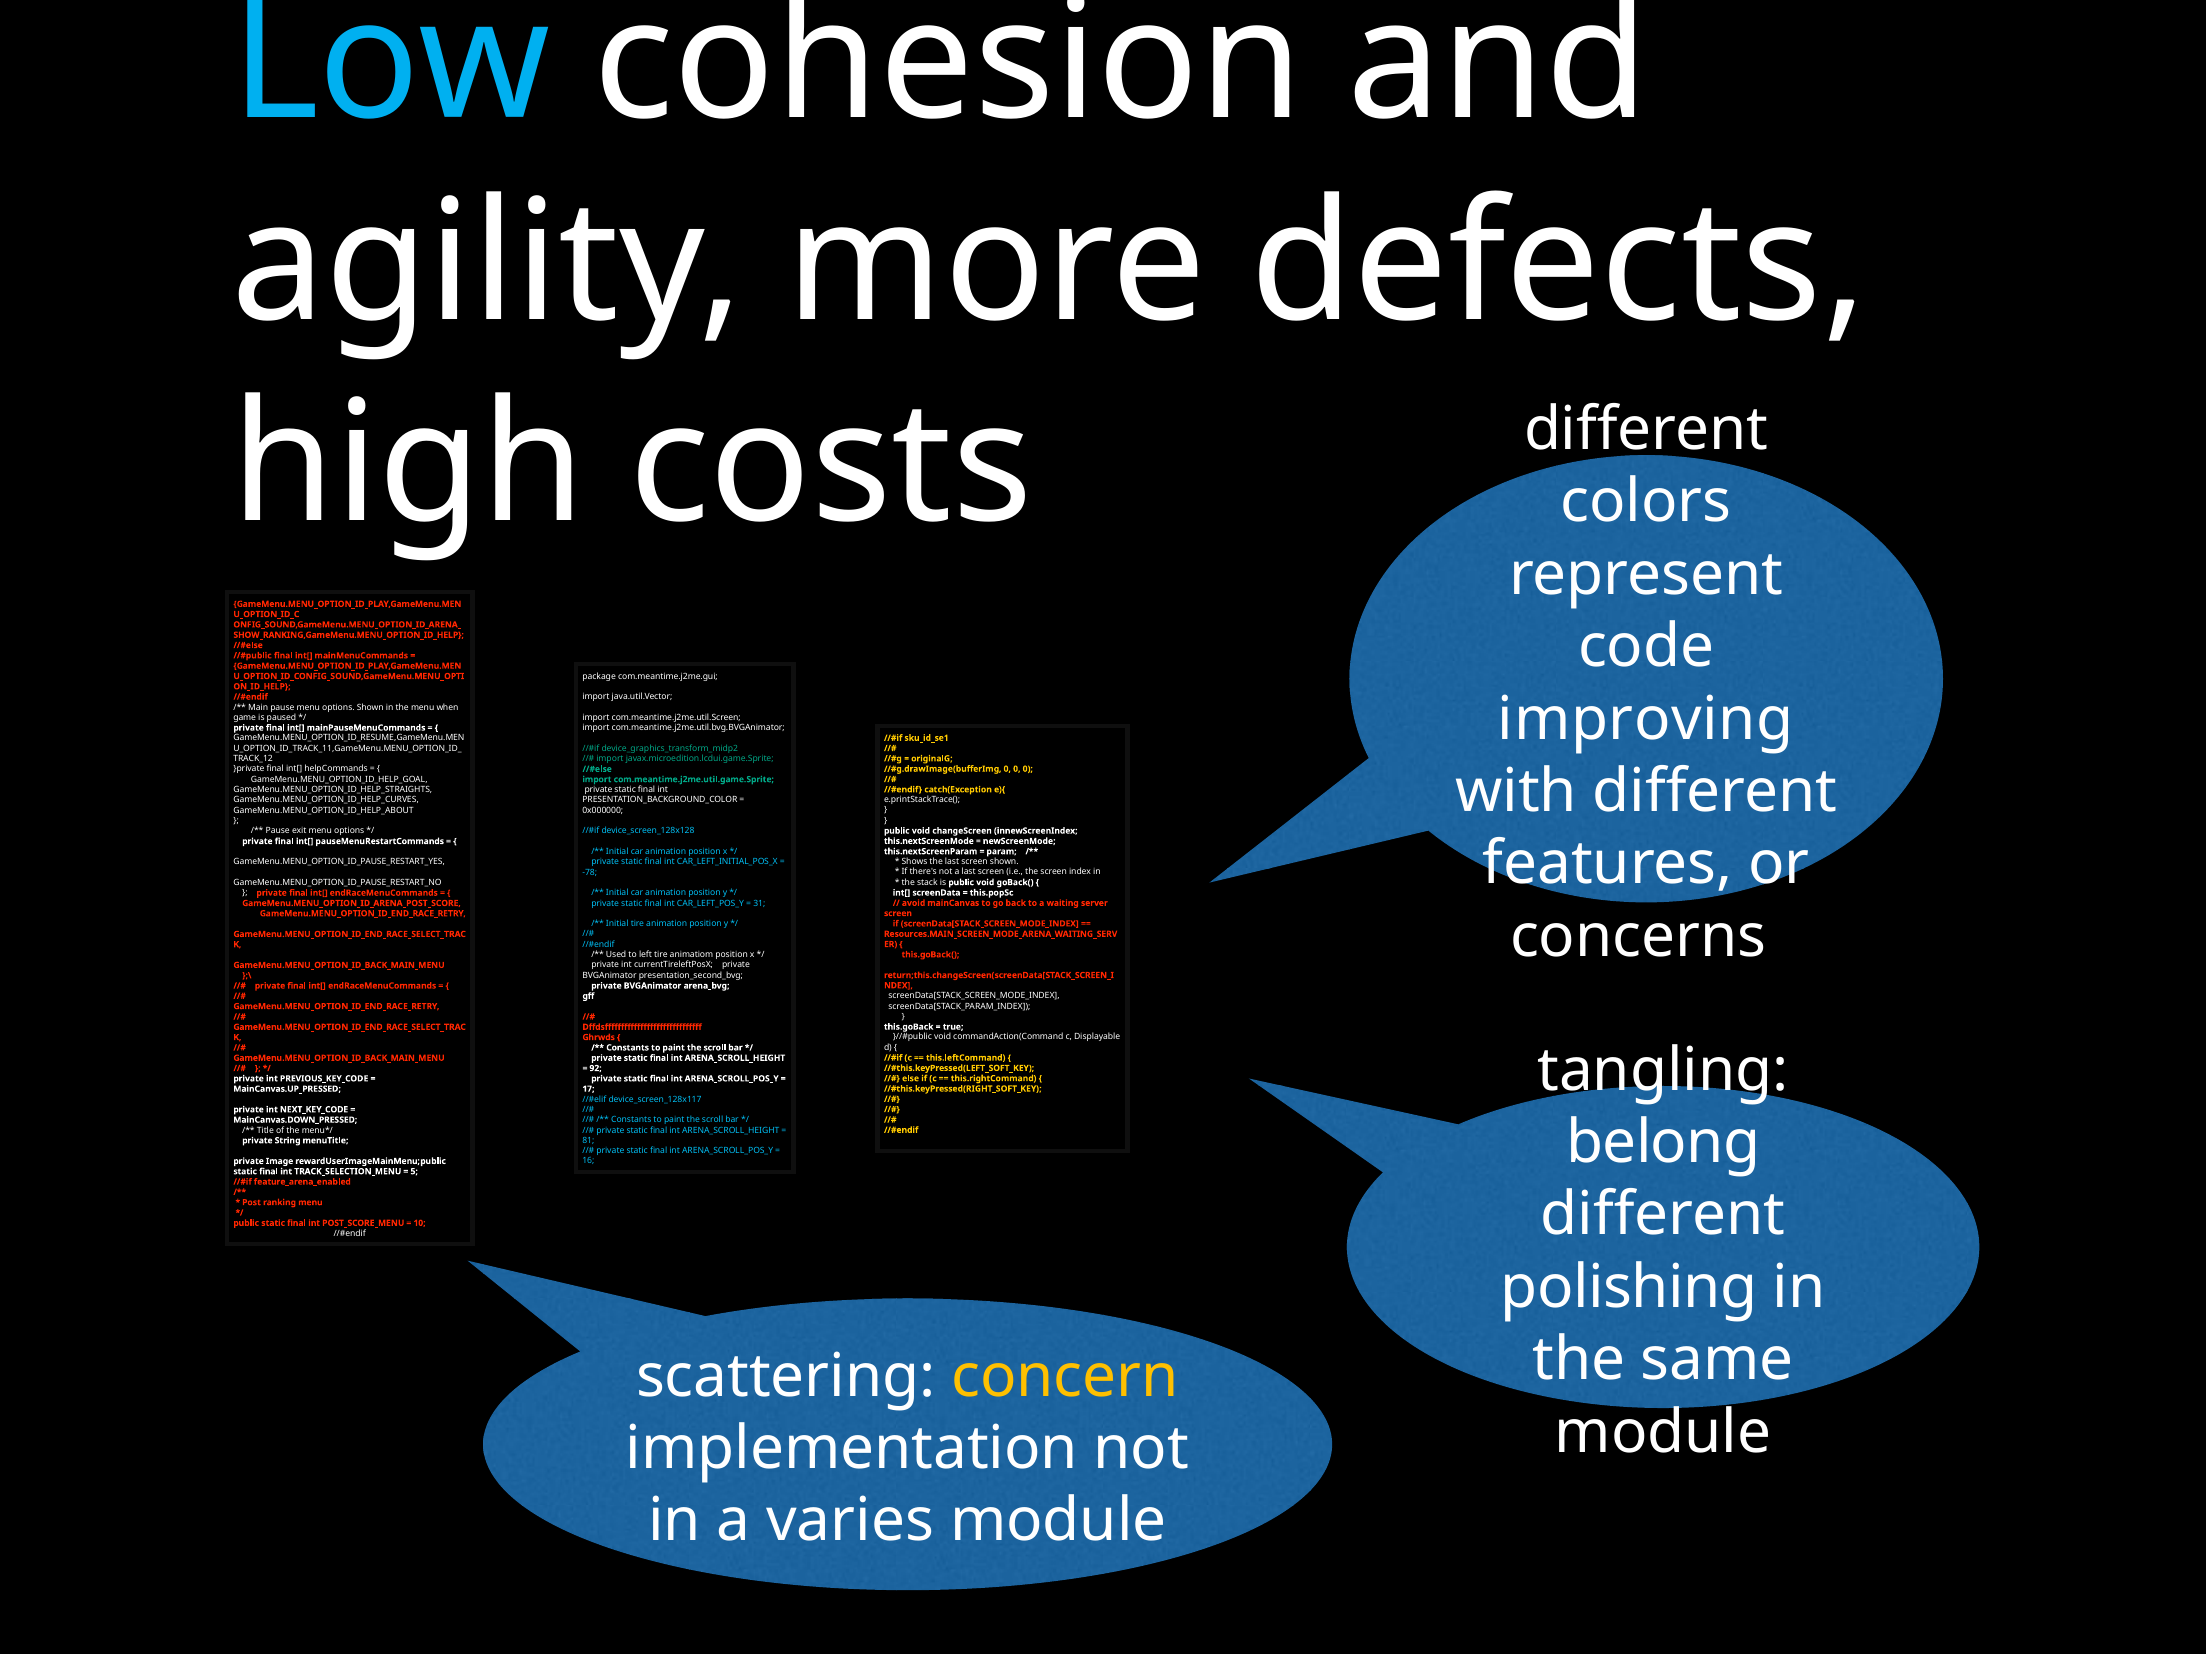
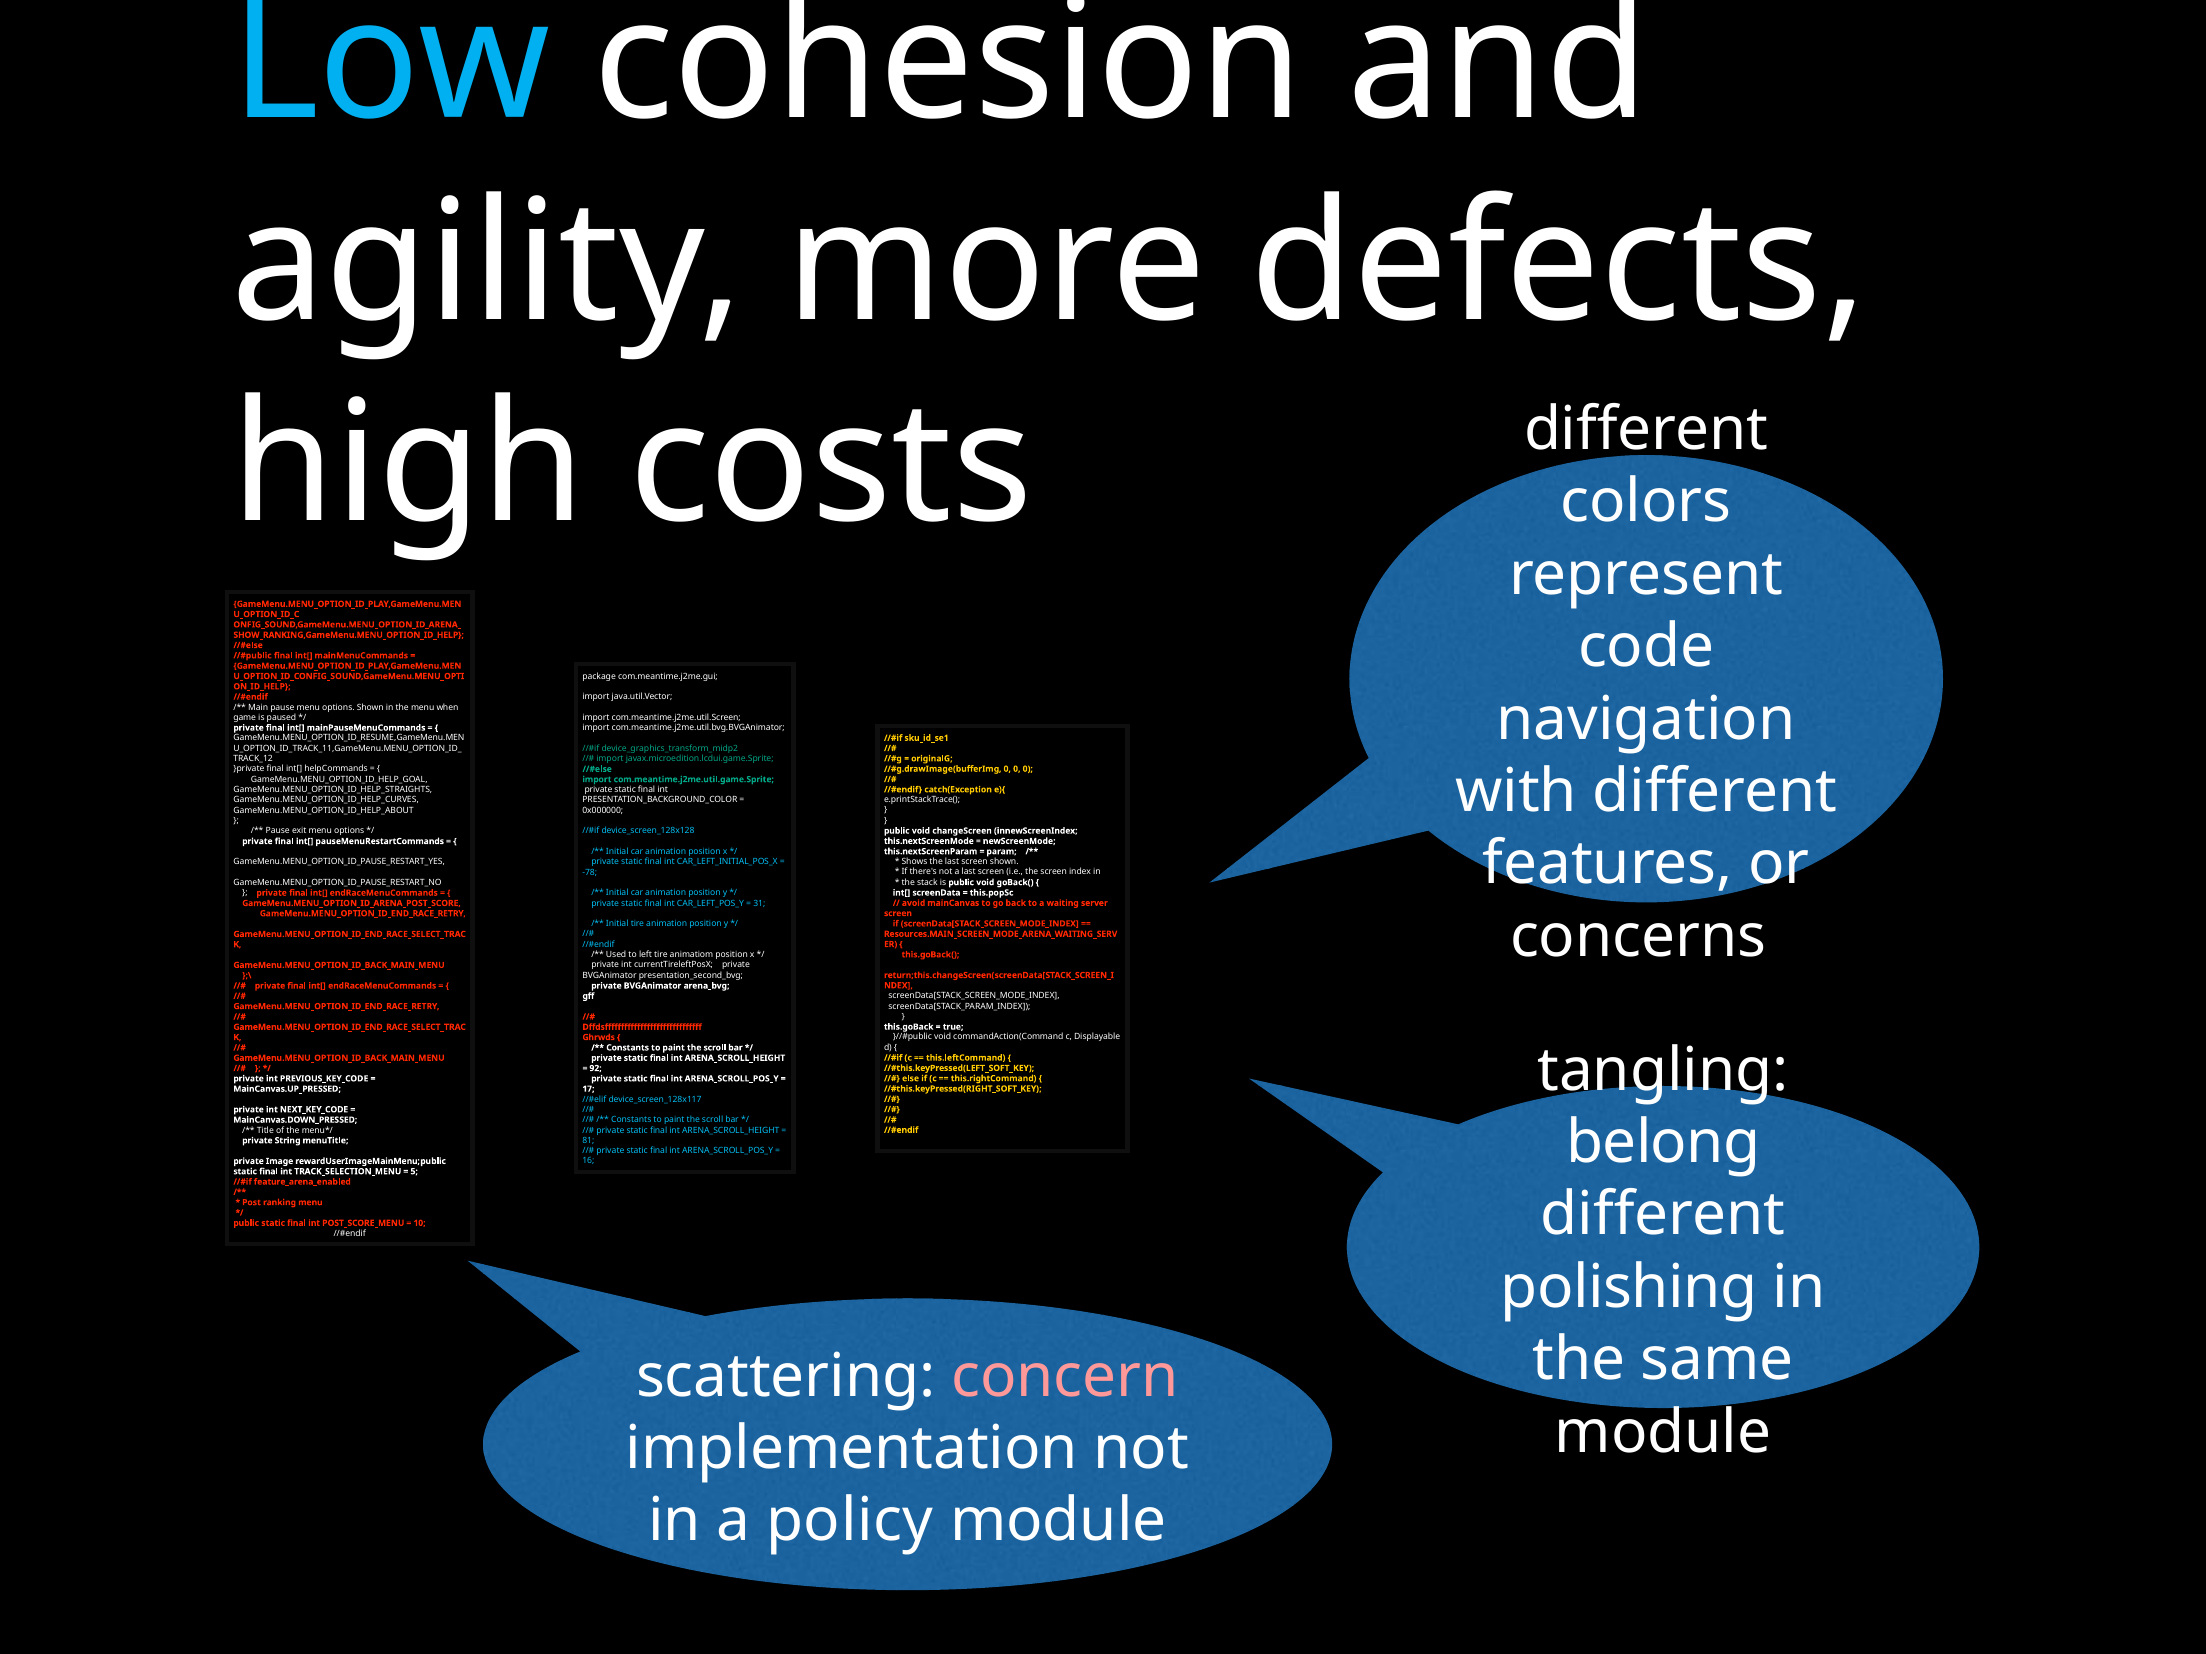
improving: improving -> navigation
concern colour: yellow -> pink
varies: varies -> policy
